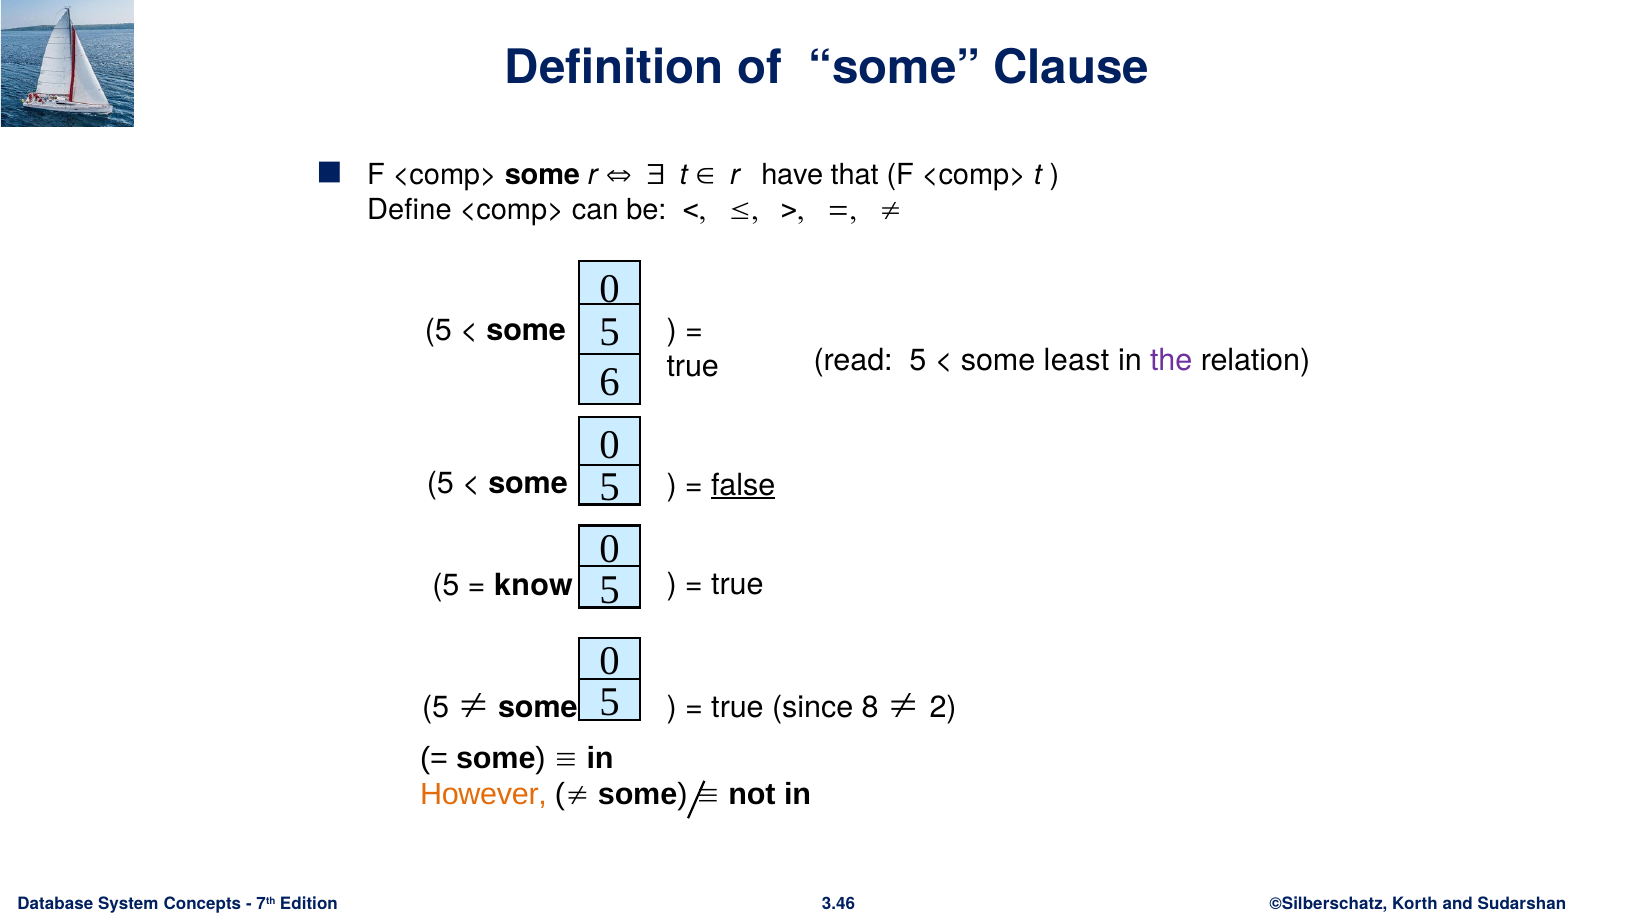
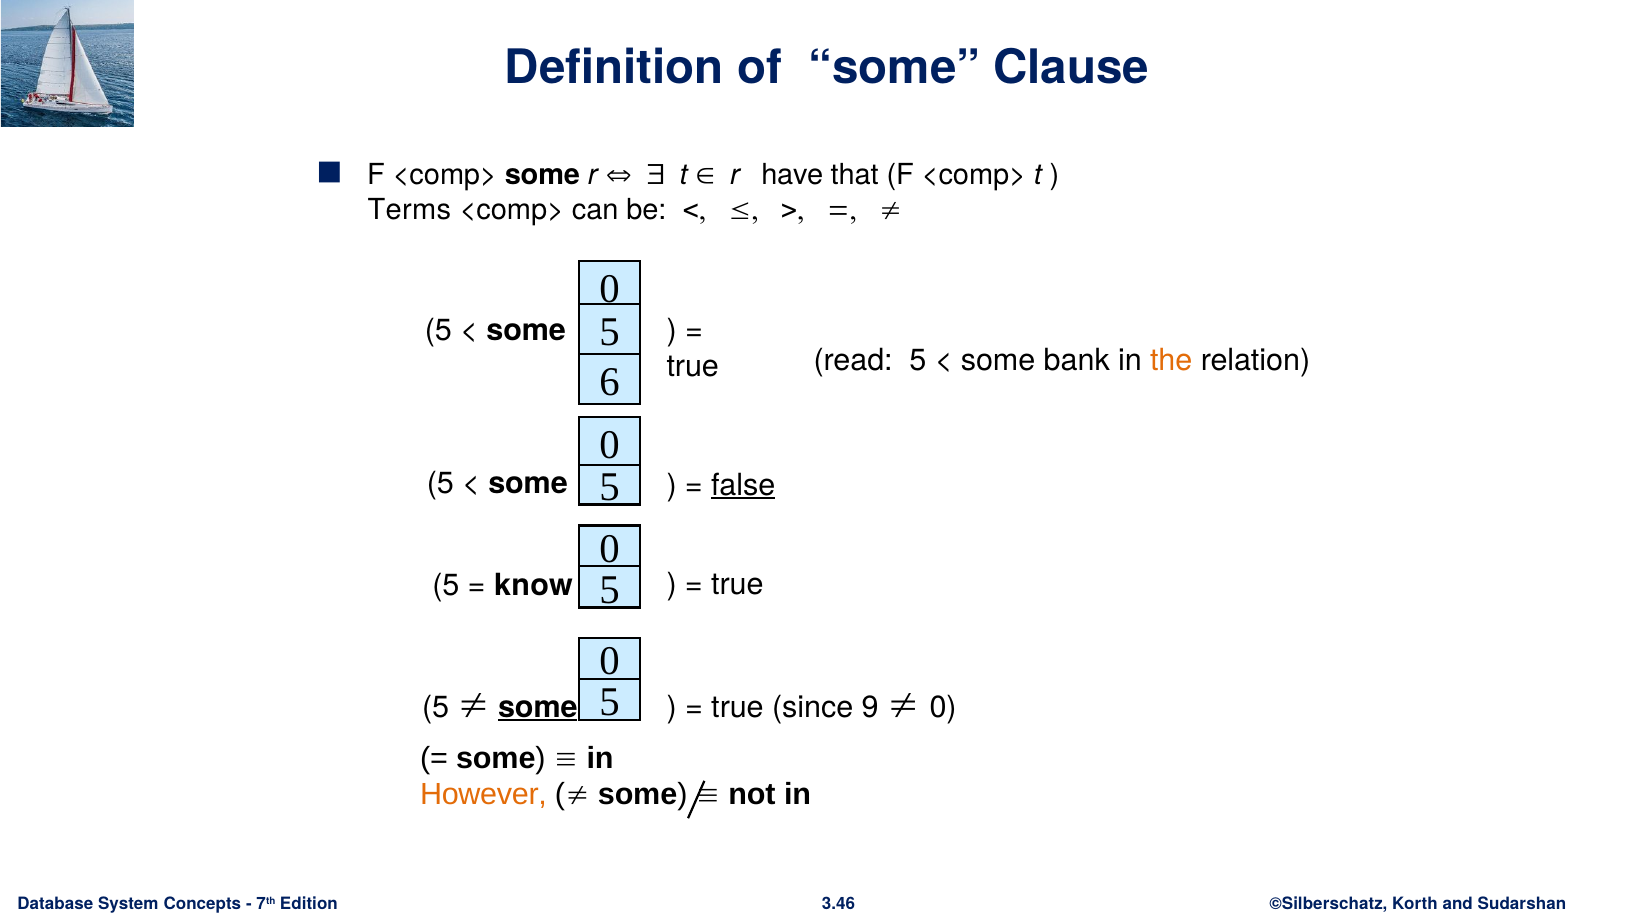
Define: Define -> Terms
least: least -> bank
the colour: purple -> orange
some at (538, 707) underline: none -> present
8: 8 -> 9
2 at (943, 707): 2 -> 0
